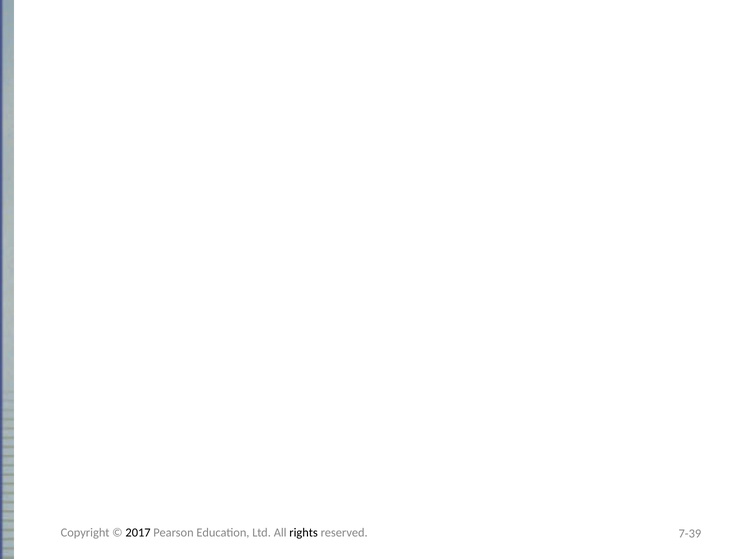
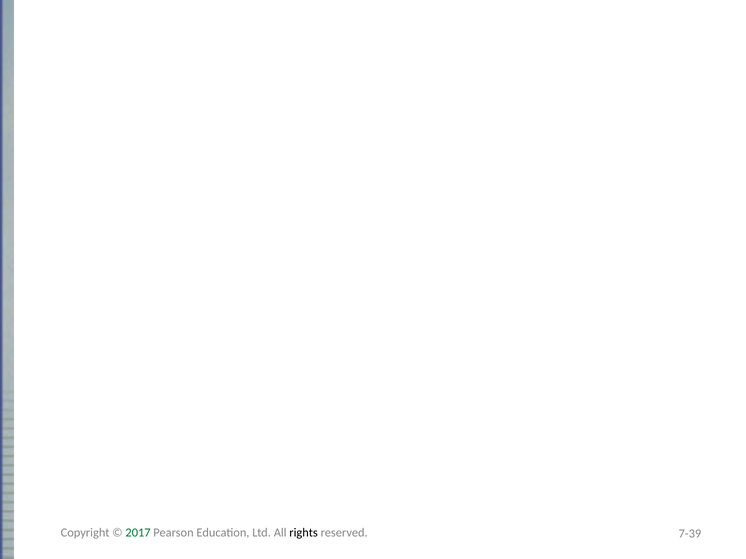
2017 colour: black -> green
